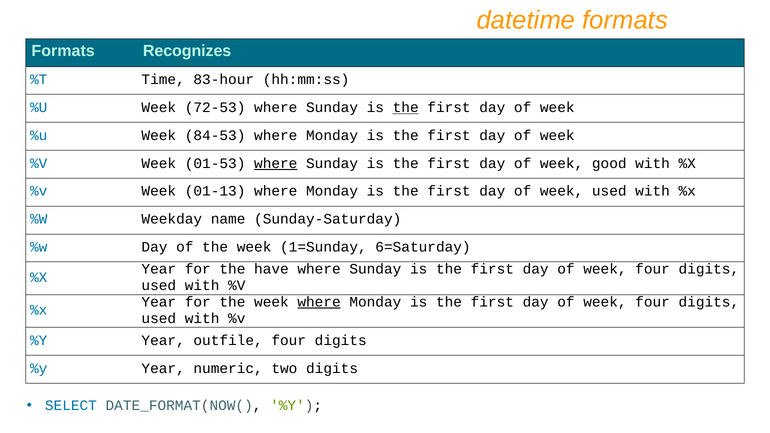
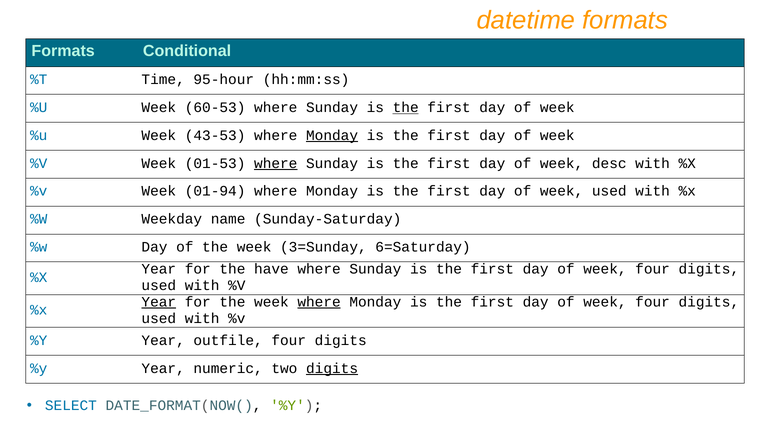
Recognizes: Recognizes -> Conditional
83-hour: 83-hour -> 95-hour
72-53: 72-53 -> 60-53
84-53: 84-53 -> 43-53
Monday at (332, 135) underline: none -> present
good: good -> desc
01-13: 01-13 -> 01-94
1=Sunday: 1=Sunday -> 3=Sunday
Year at (159, 302) underline: none -> present
digits at (332, 368) underline: none -> present
